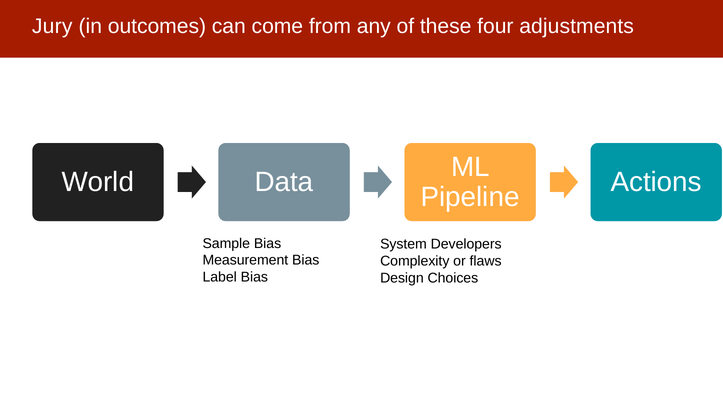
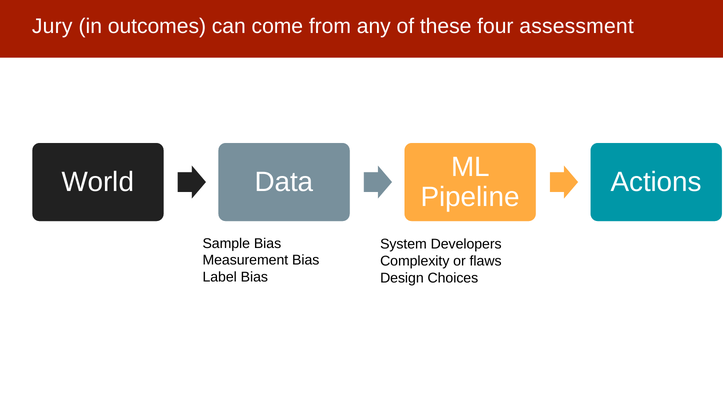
adjustments: adjustments -> assessment
